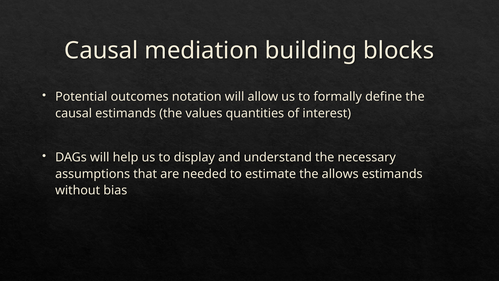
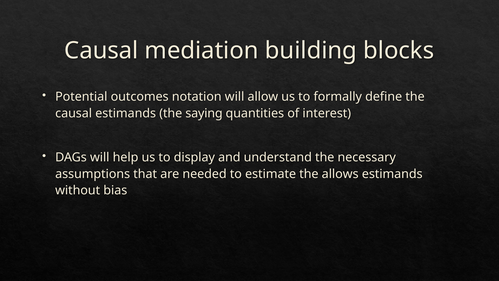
values: values -> saying
